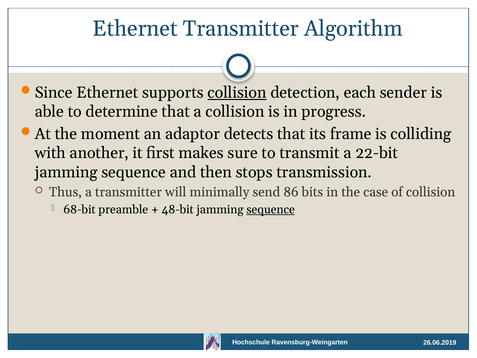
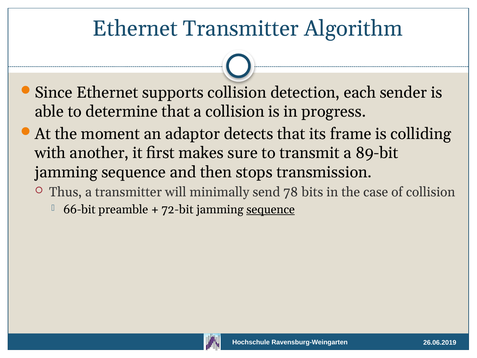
collision at (237, 93) underline: present -> none
22-bit: 22-bit -> 89-bit
86: 86 -> 78
68-bit: 68-bit -> 66-bit
48-bit: 48-bit -> 72-bit
